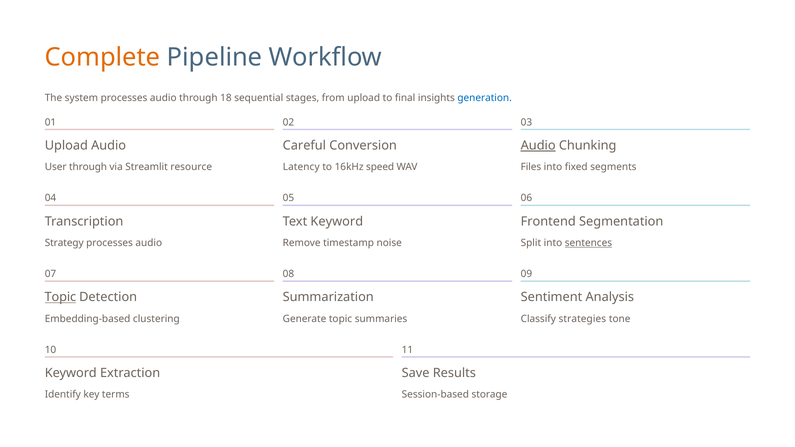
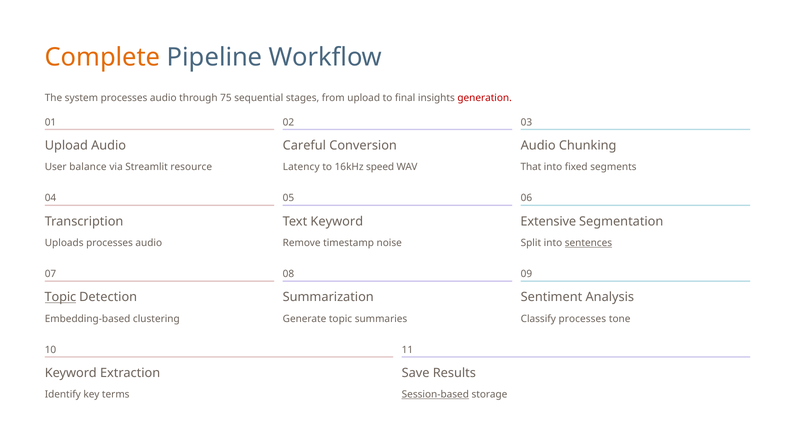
18: 18 -> 75
generation colour: blue -> red
Audio at (538, 146) underline: present -> none
User through: through -> balance
Files: Files -> That
Frontend: Frontend -> Extensive
Strategy: Strategy -> Uploads
Classify strategies: strategies -> processes
Session-based underline: none -> present
